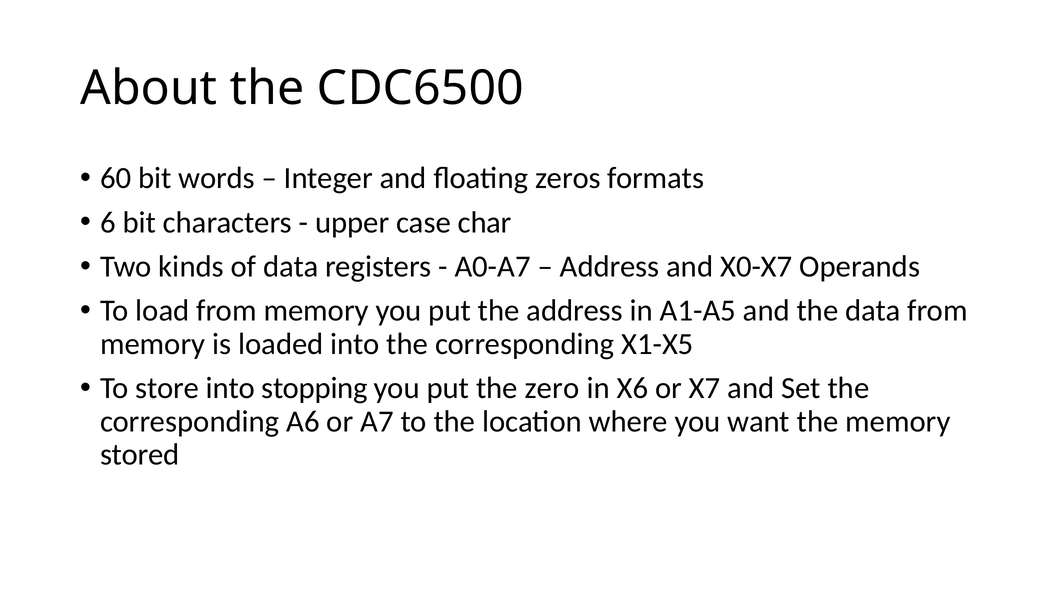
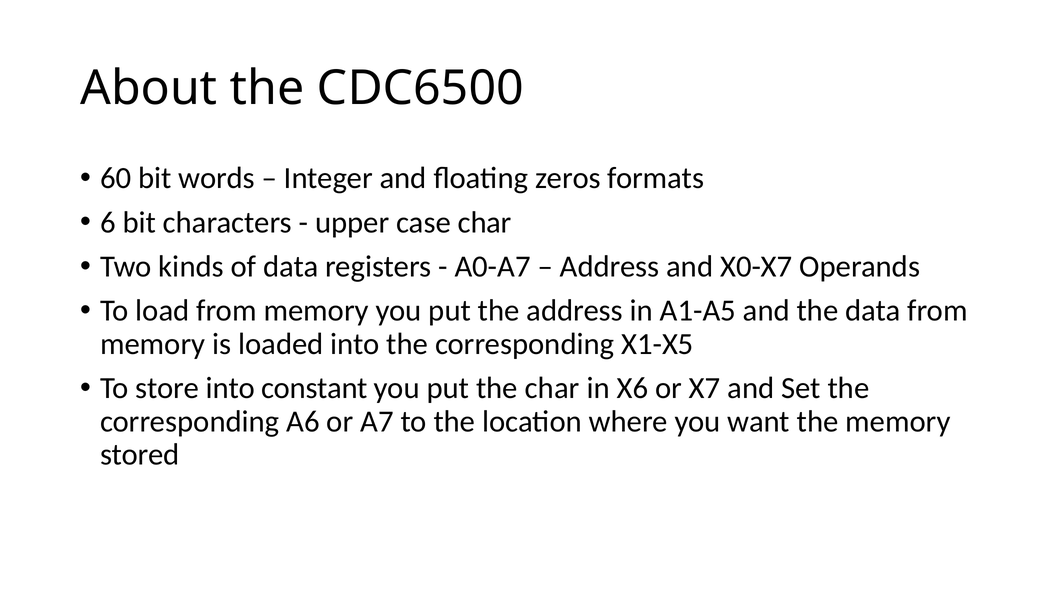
stopping: stopping -> constant
the zero: zero -> char
